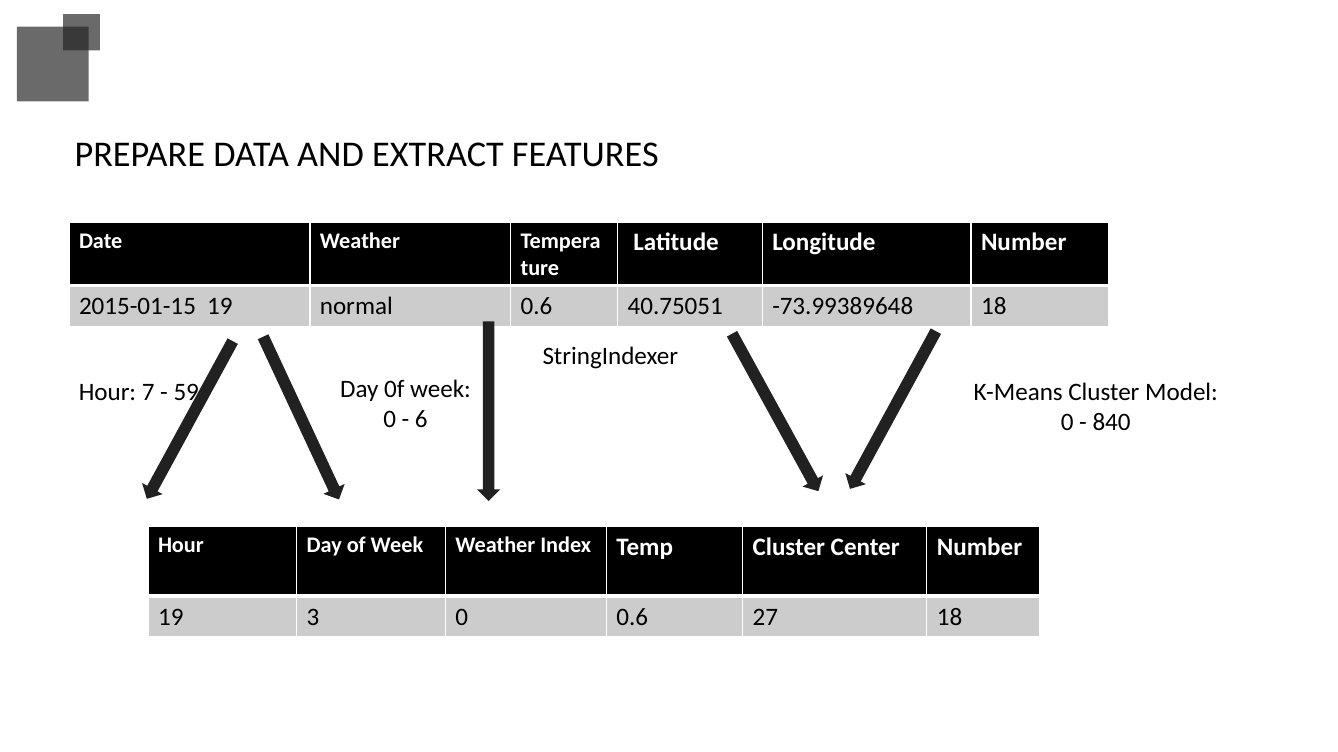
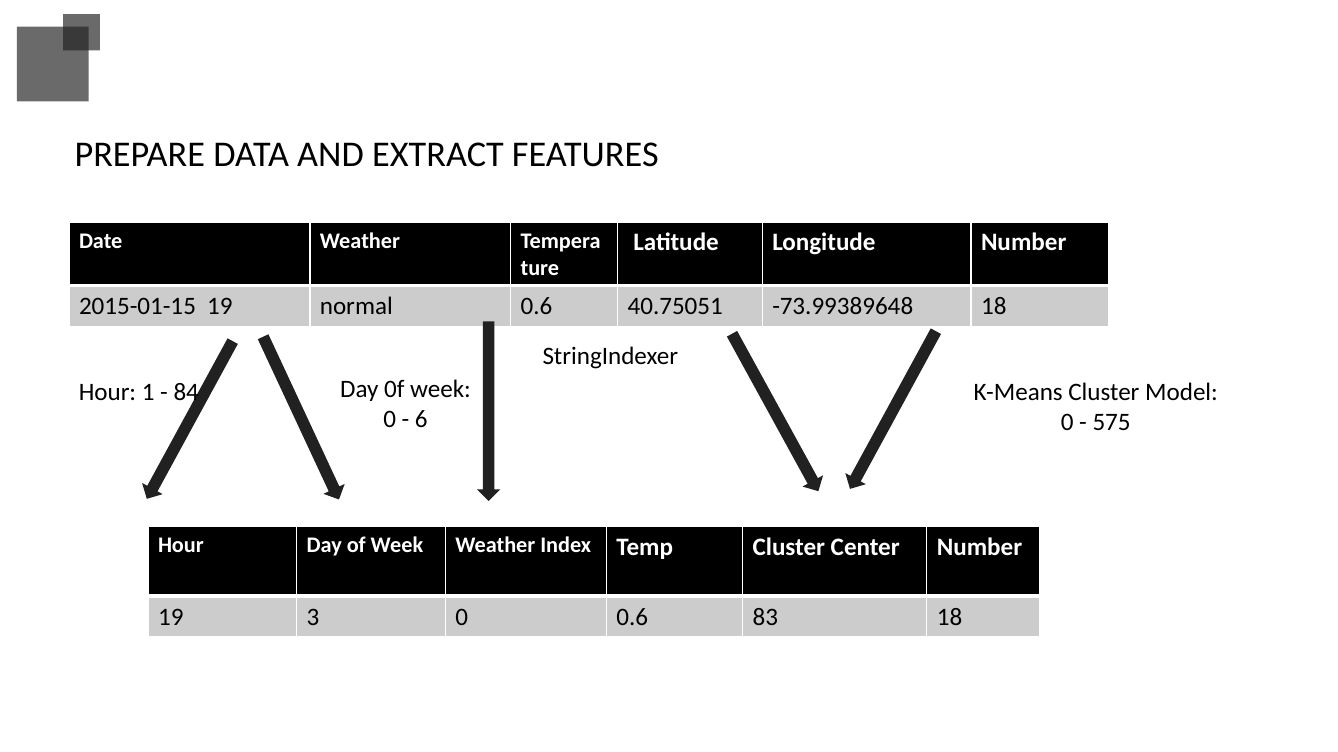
7: 7 -> 1
59: 59 -> 84
840: 840 -> 575
27: 27 -> 83
